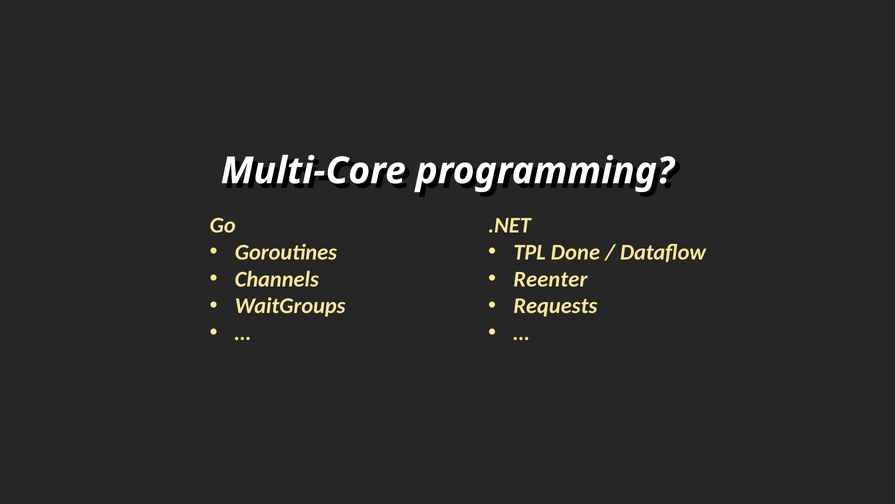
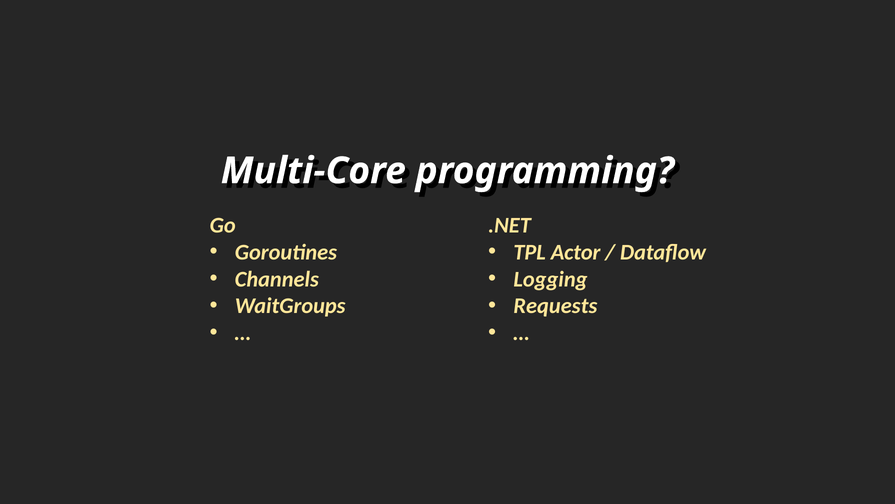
Done: Done -> Actor
Reenter: Reenter -> Logging
